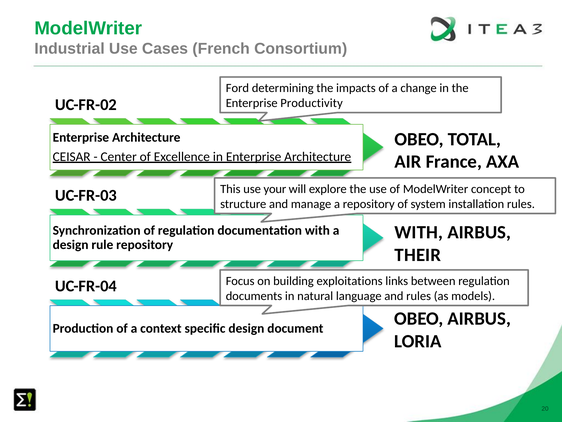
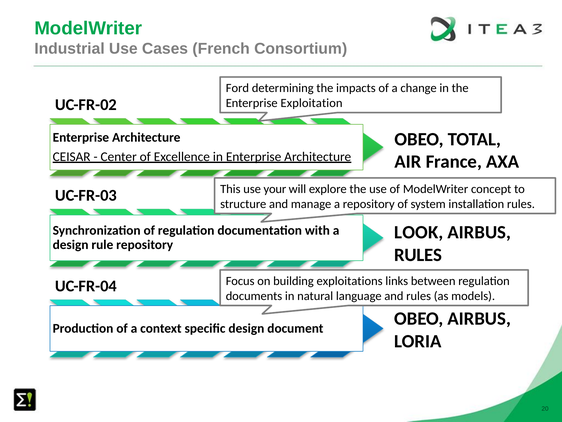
Productivity: Productivity -> Exploitation
WITH at (419, 232): WITH -> LOOK
THEIR at (418, 255): THEIR -> RULES
